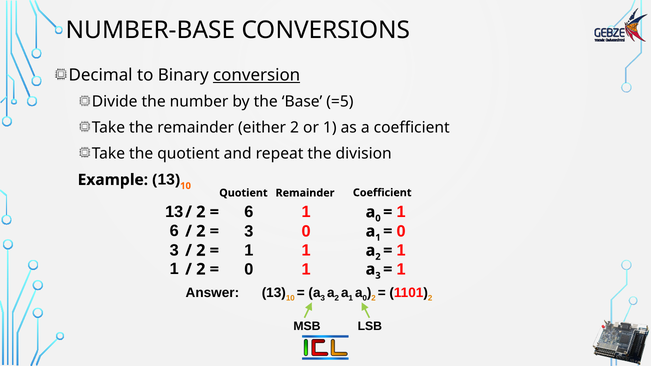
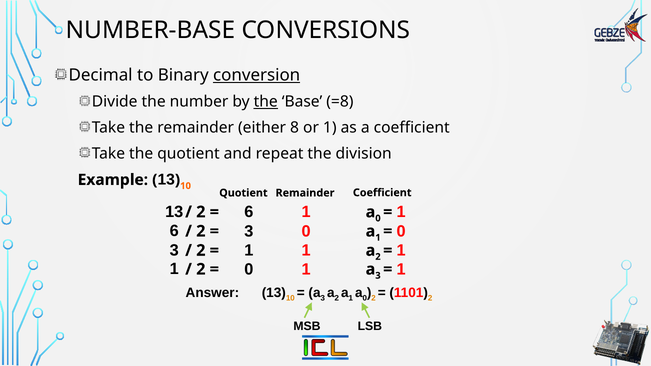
the at (266, 102) underline: none -> present
=5: =5 -> =8
either 2: 2 -> 8
